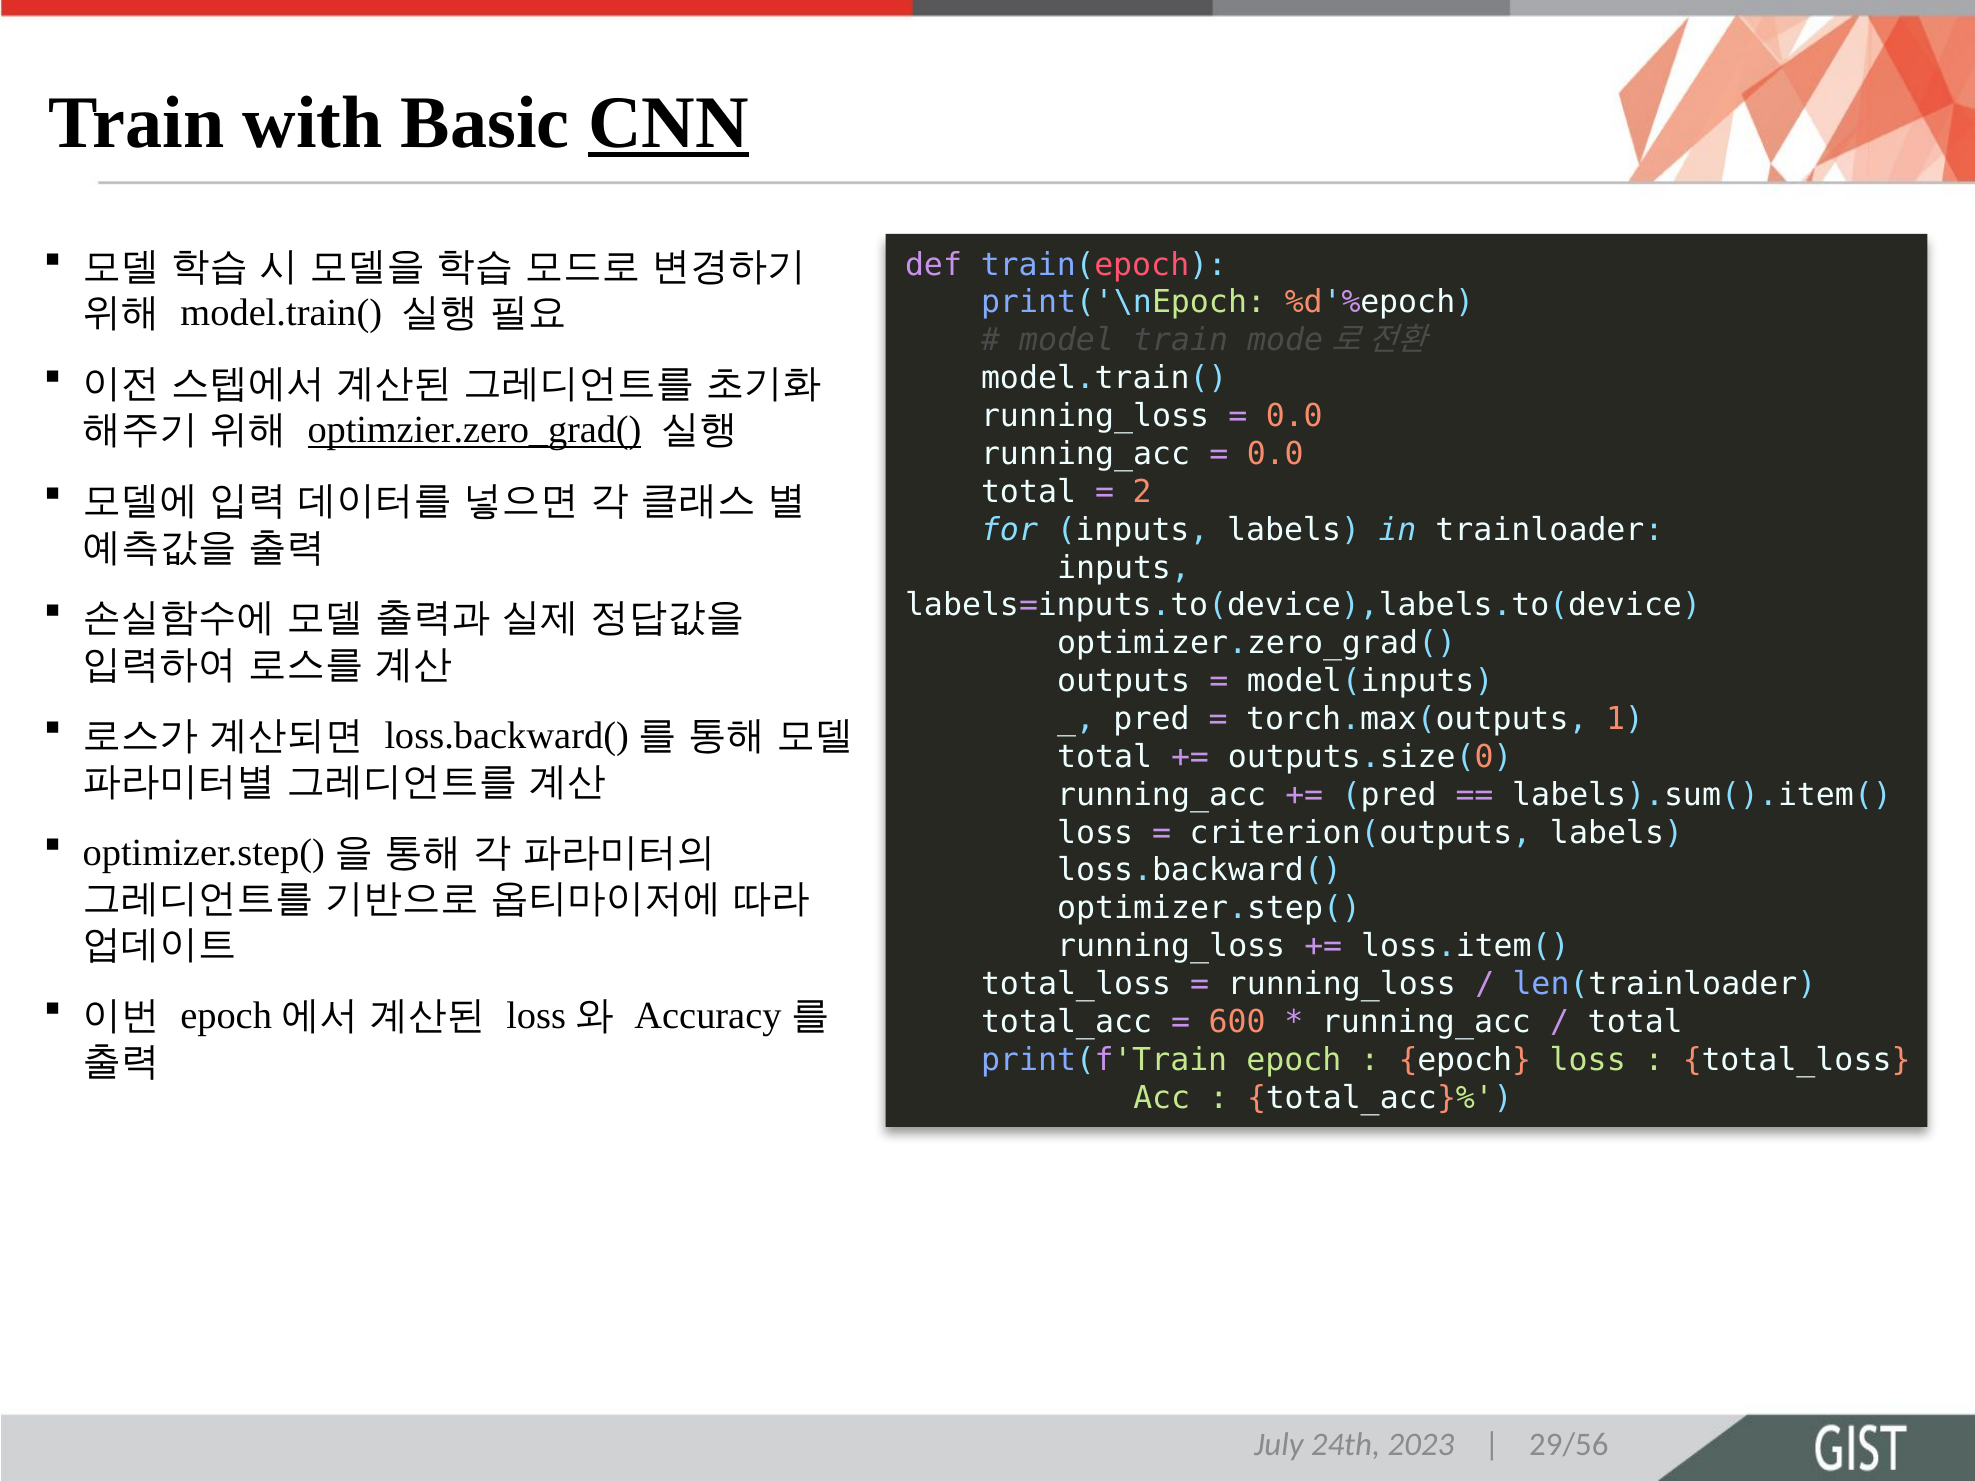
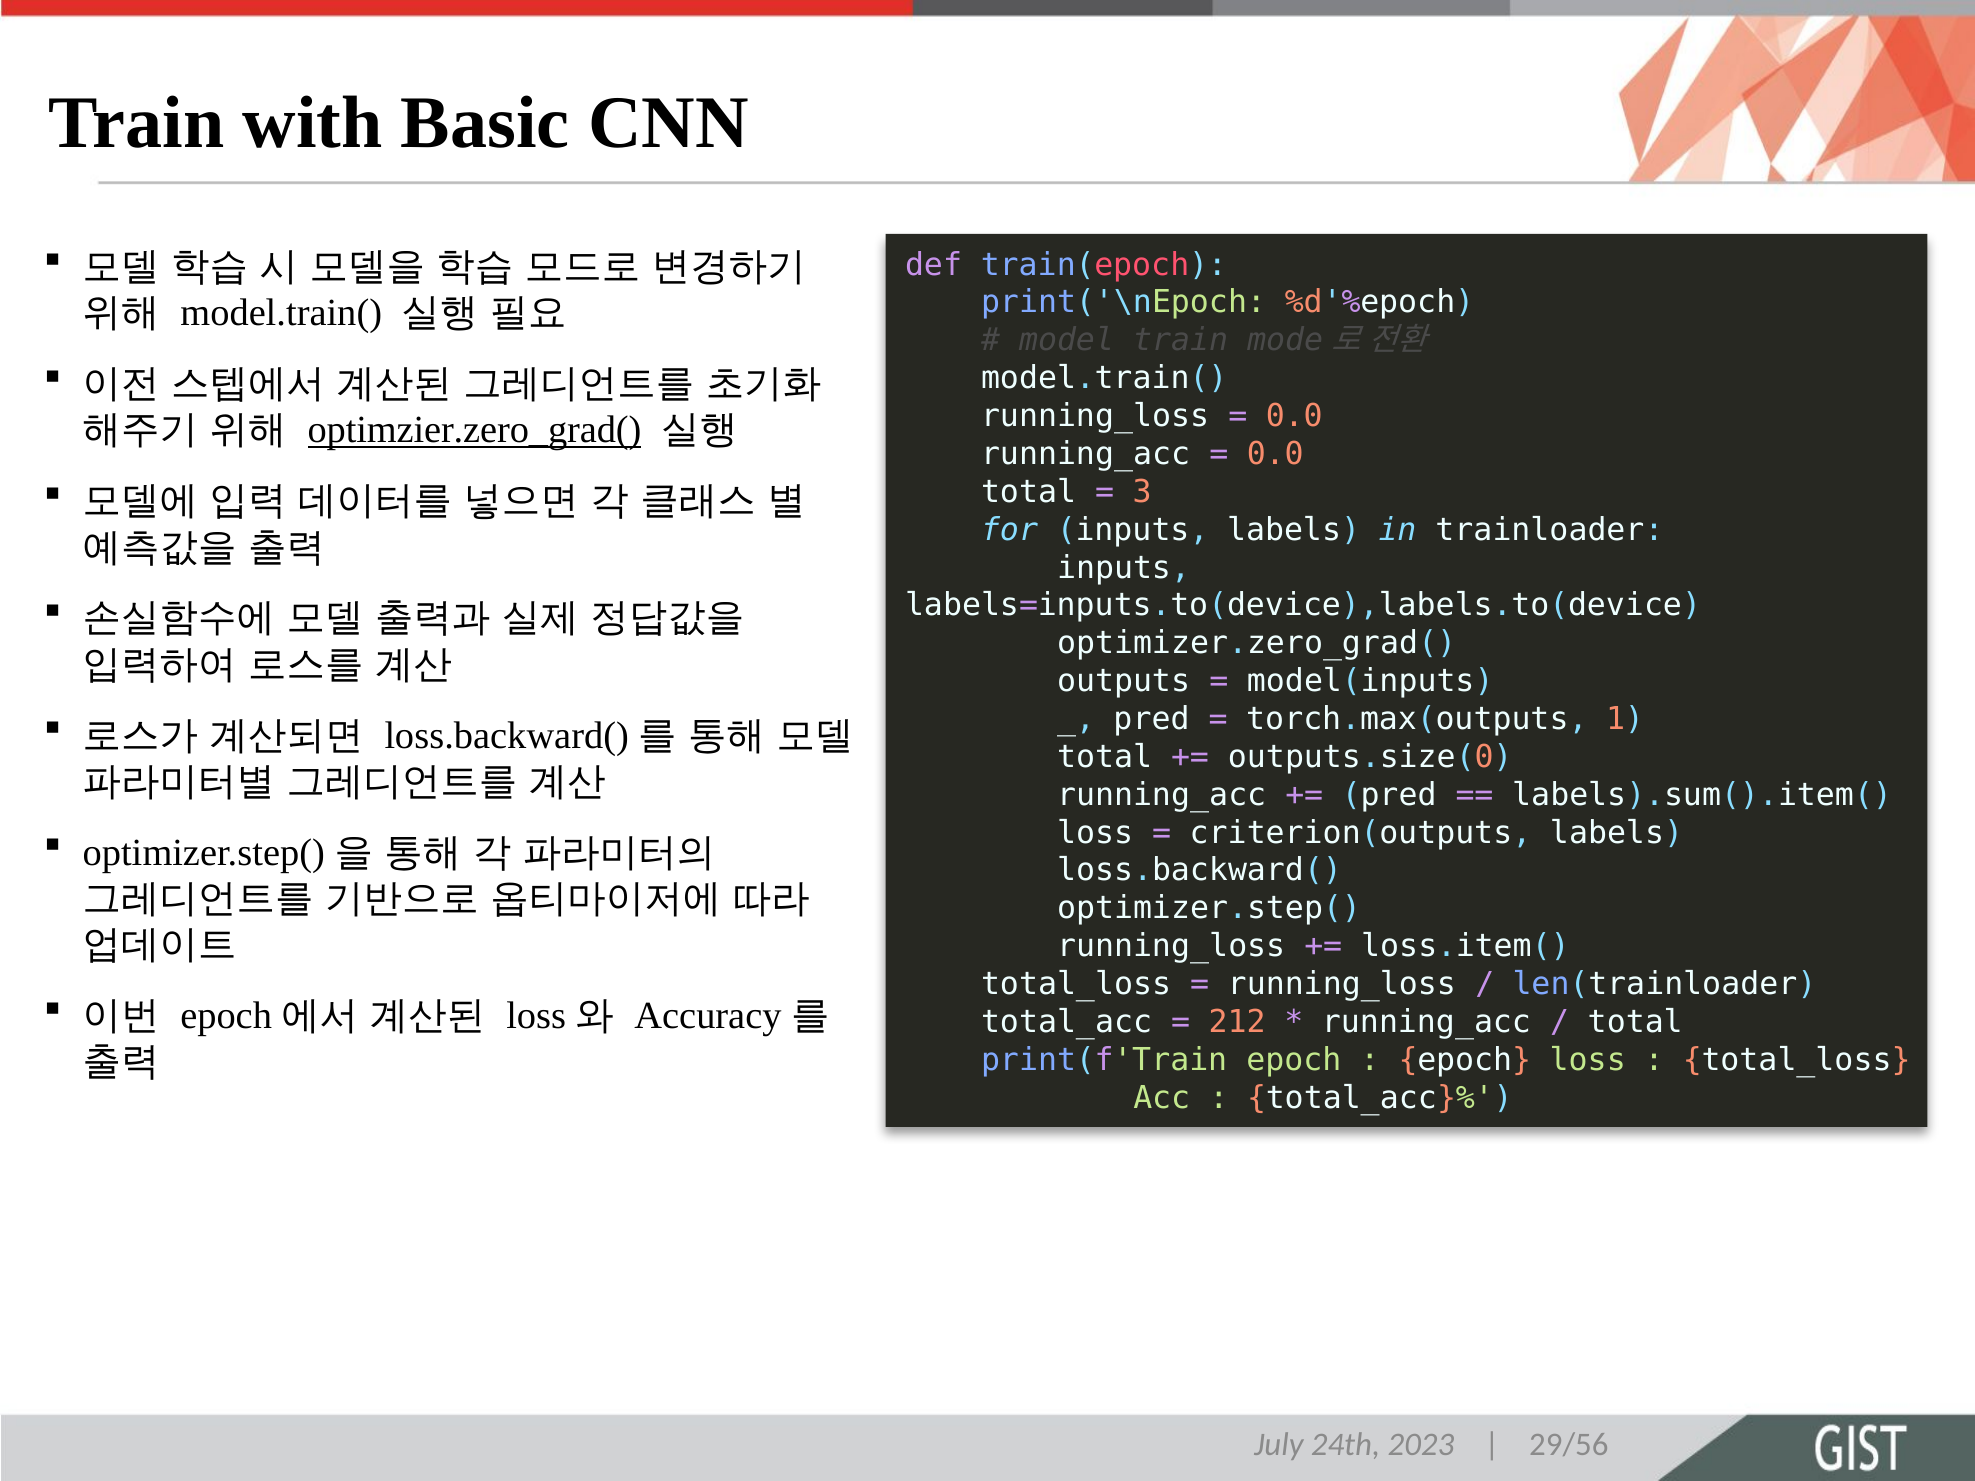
CNN underline: present -> none
2: 2 -> 3
600: 600 -> 212
